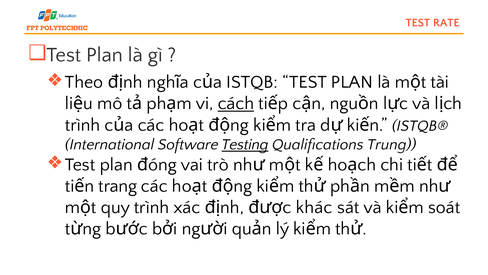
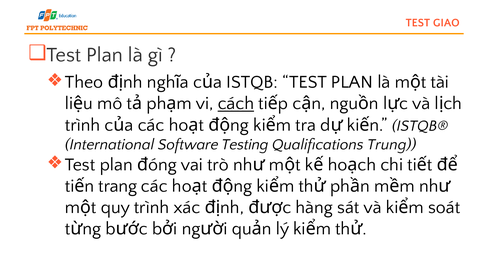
RATE: RATE -> GIAO
Testing underline: present -> none
khác: khác -> hàng
